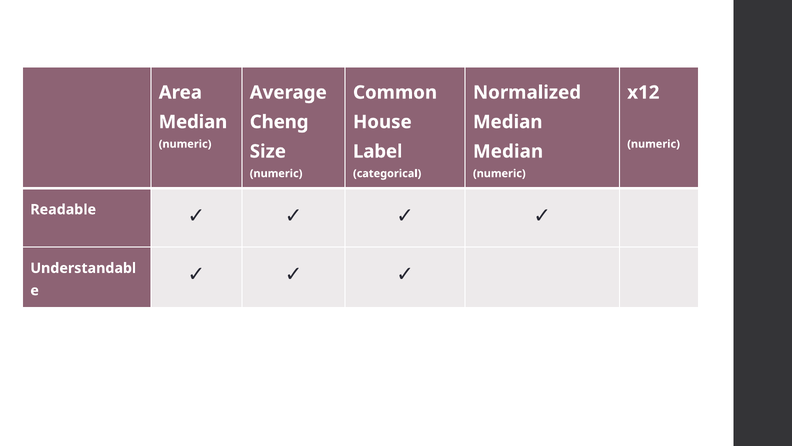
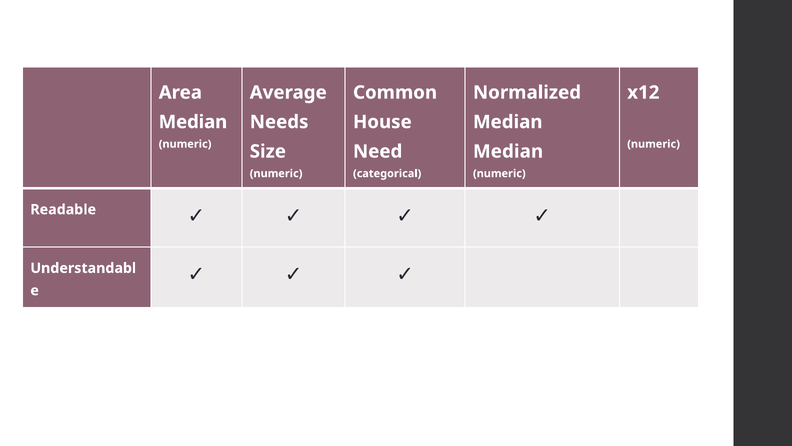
Cheng: Cheng -> Needs
Label: Label -> Need
